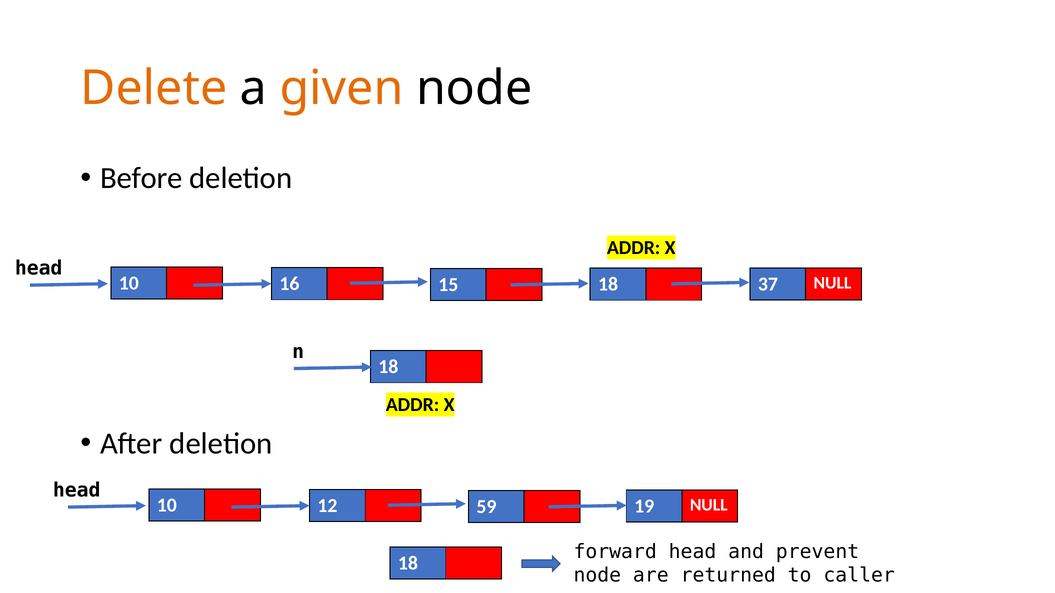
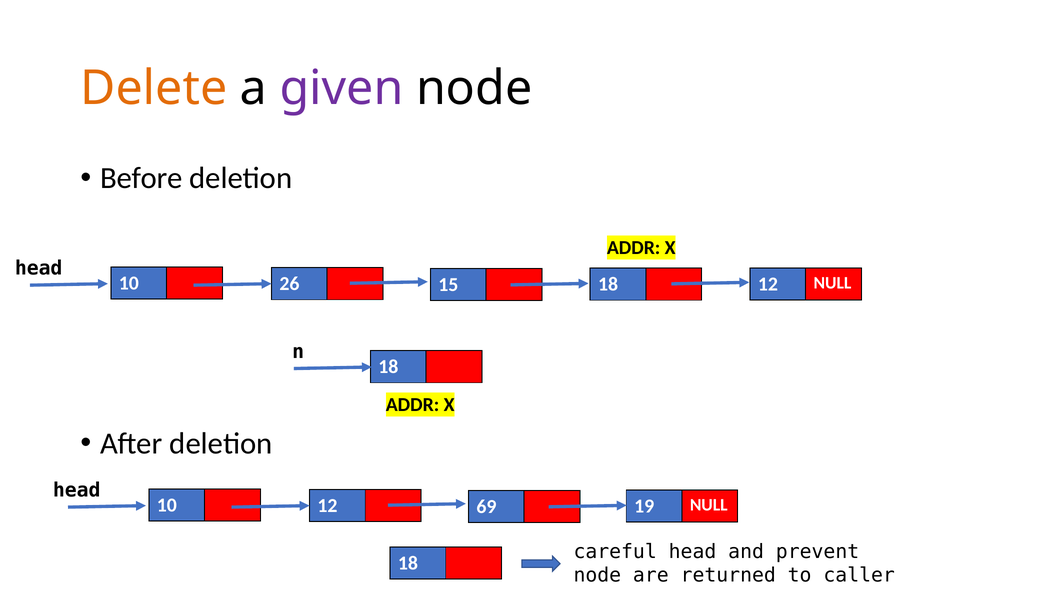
given colour: orange -> purple
16: 16 -> 26
18 37: 37 -> 12
59: 59 -> 69
forward: forward -> careful
